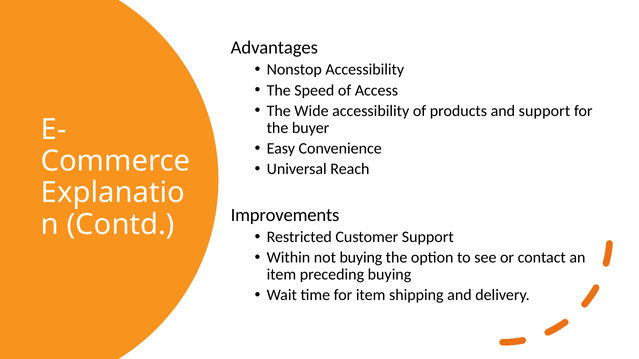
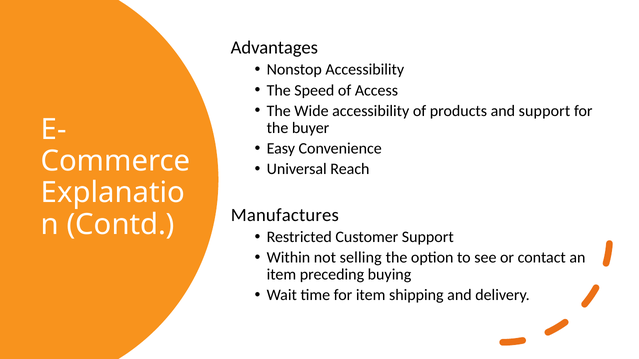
Improvements: Improvements -> Manufactures
not buying: buying -> selling
